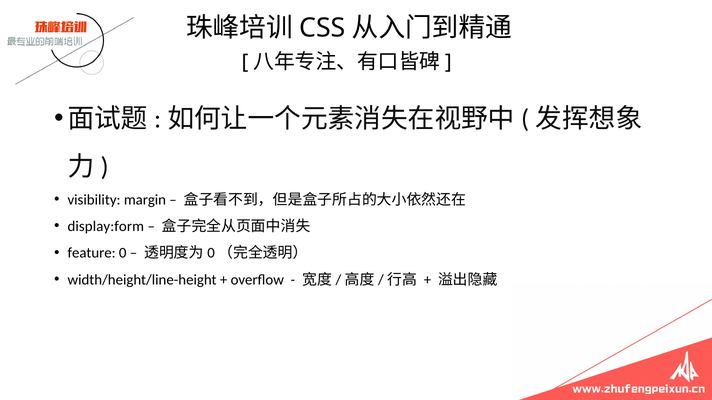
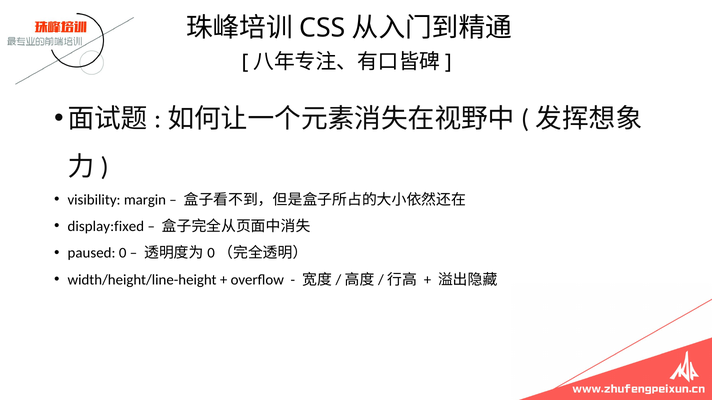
display:form: display:form -> display:fixed
feature: feature -> paused
